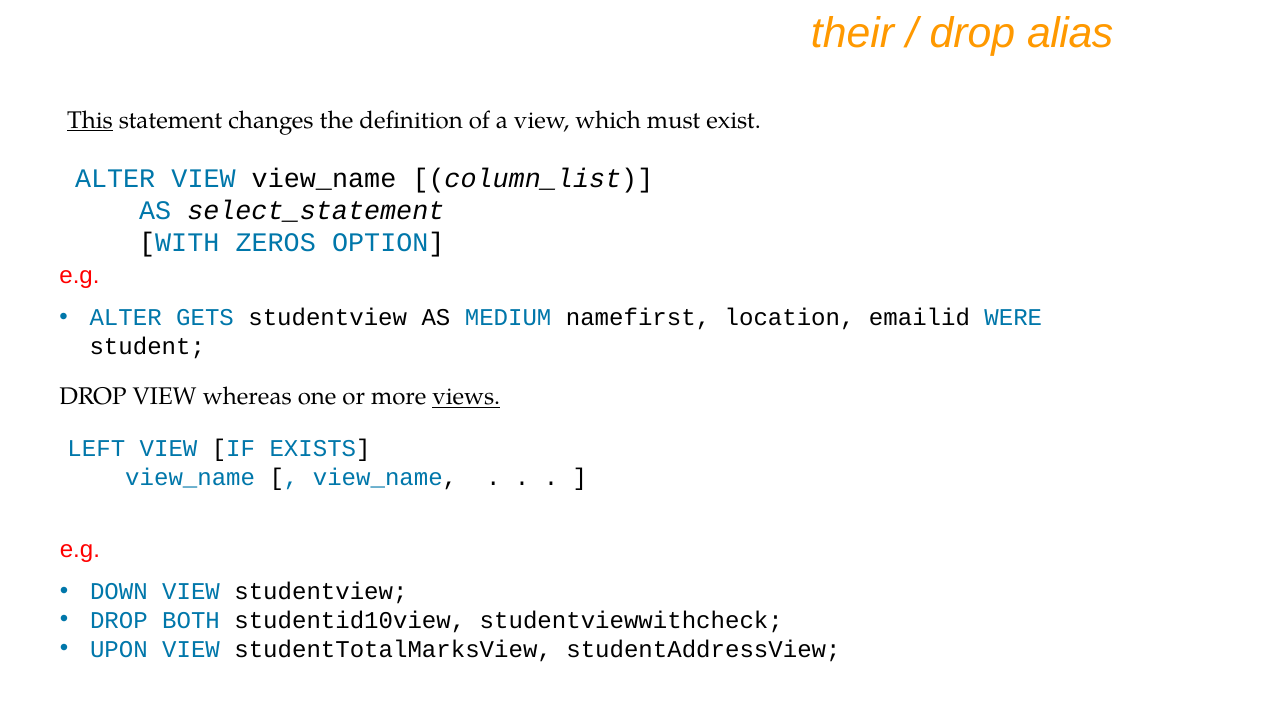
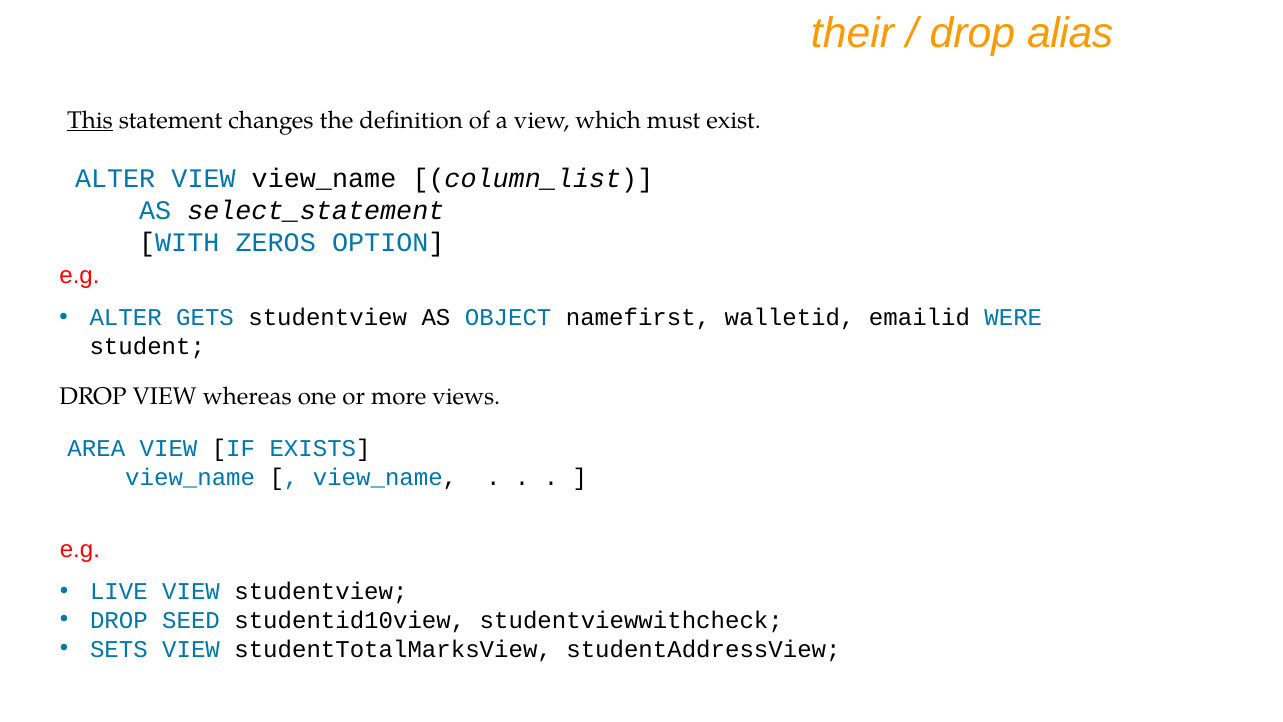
MEDIUM: MEDIUM -> OBJECT
location: location -> walletid
views underline: present -> none
LEFT: LEFT -> AREA
DOWN: DOWN -> LIVE
BOTH: BOTH -> SEED
UPON: UPON -> SETS
